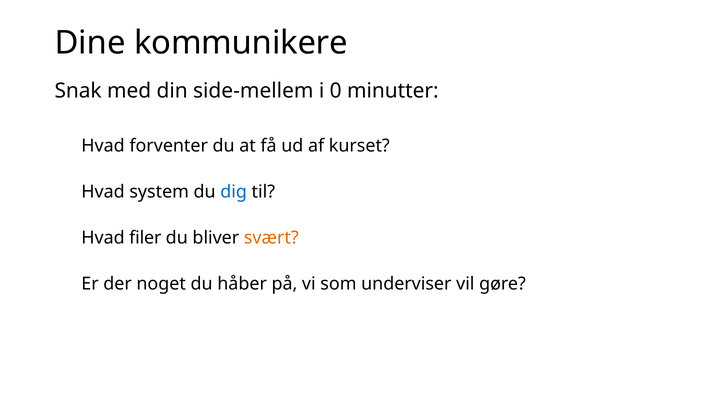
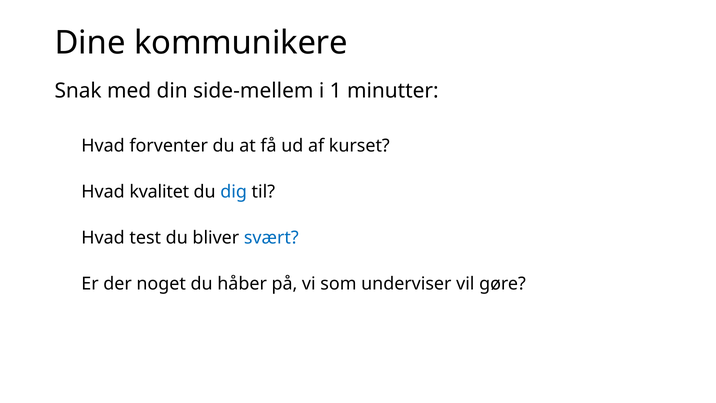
0: 0 -> 1
system: system -> kvalitet
filer: filer -> test
svært colour: orange -> blue
